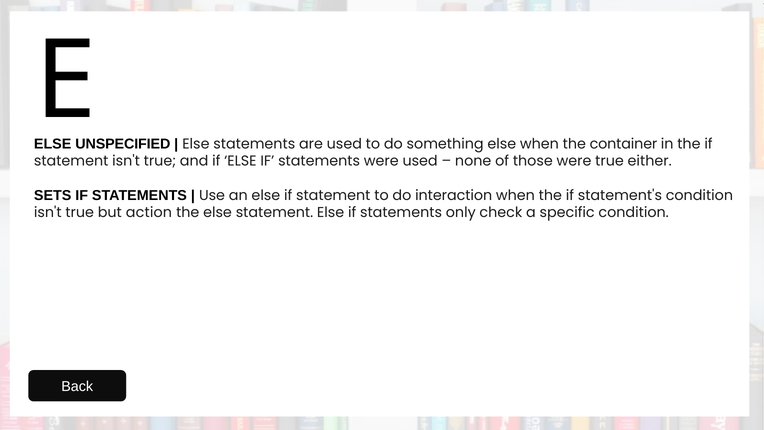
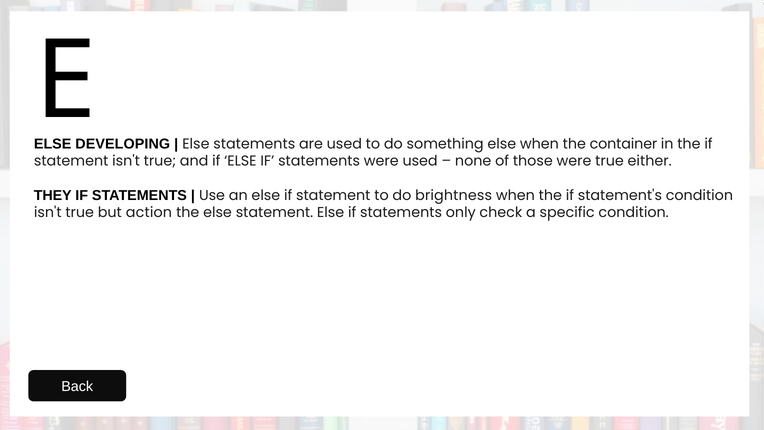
UNSPECIFIED: UNSPECIFIED -> DEVELOPING
SETS: SETS -> THEY
interaction: interaction -> brightness
